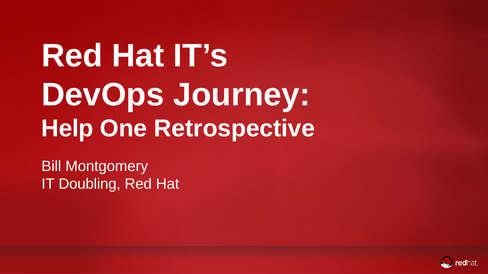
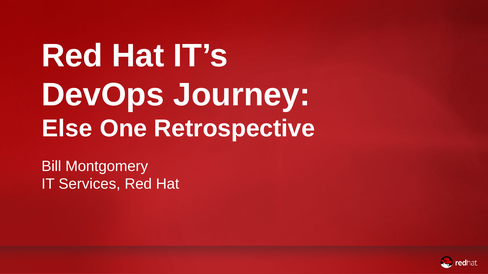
Help: Help -> Else
Doubling: Doubling -> Services
